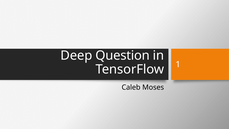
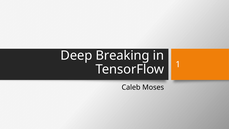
Question: Question -> Breaking
